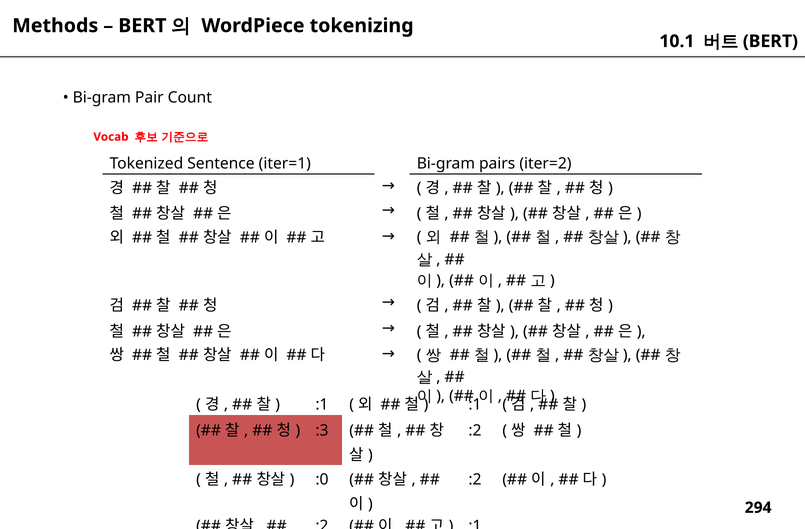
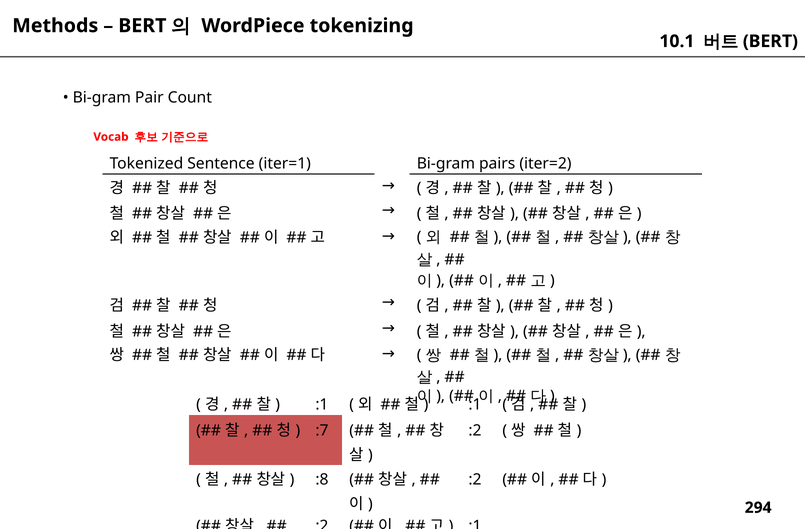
:3: :3 -> :7
:0: :0 -> :8
